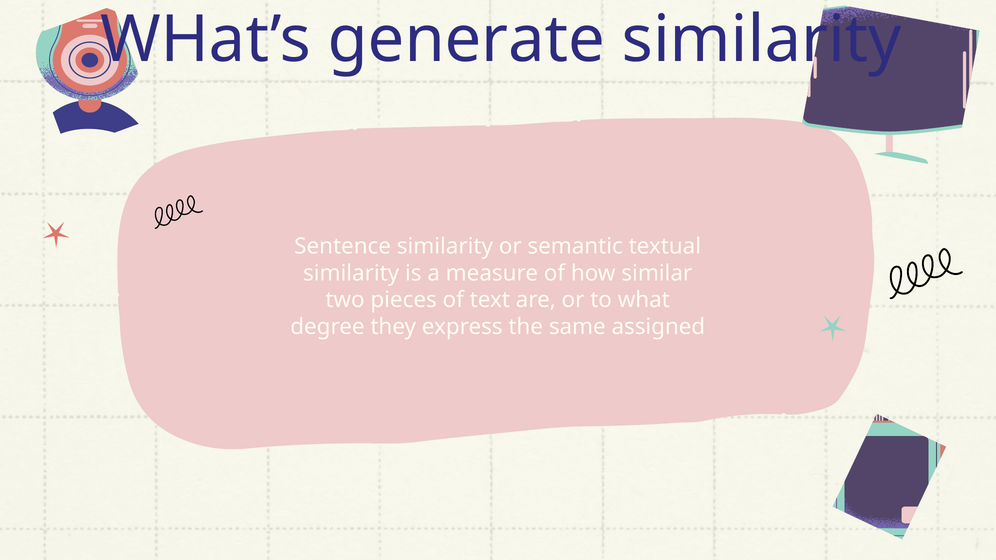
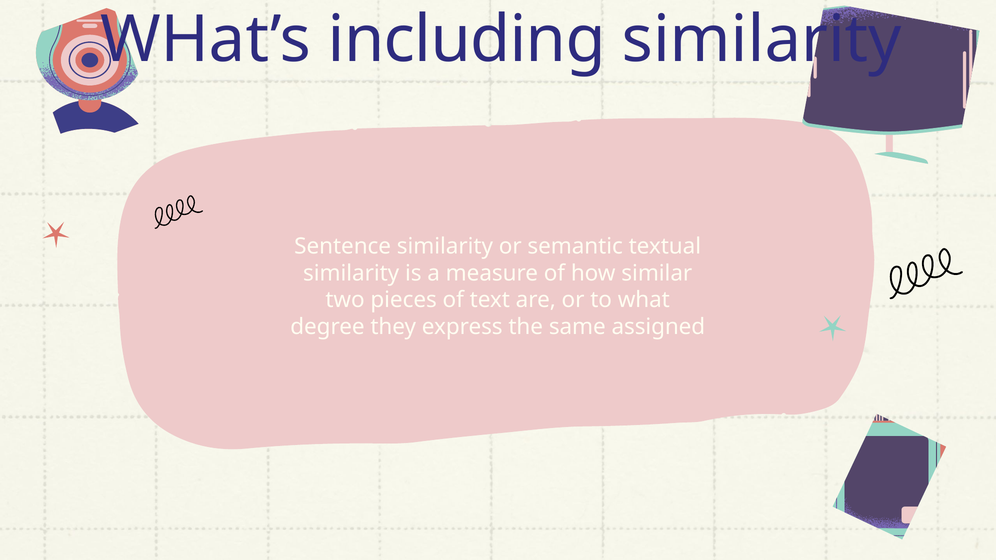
generate: generate -> including
